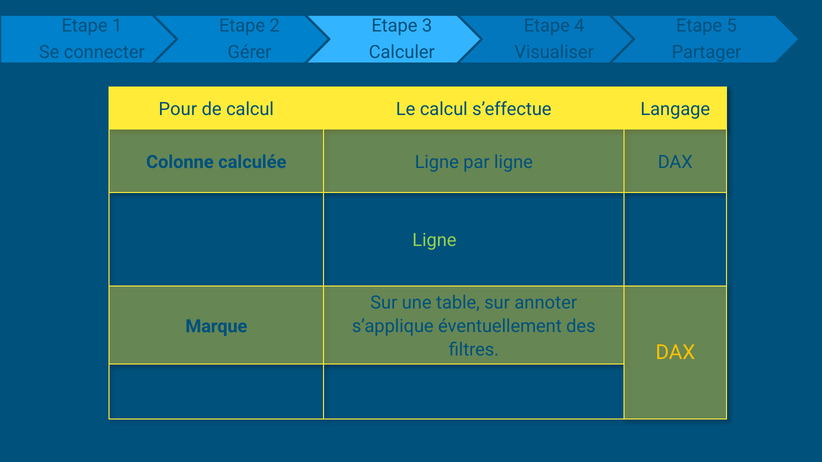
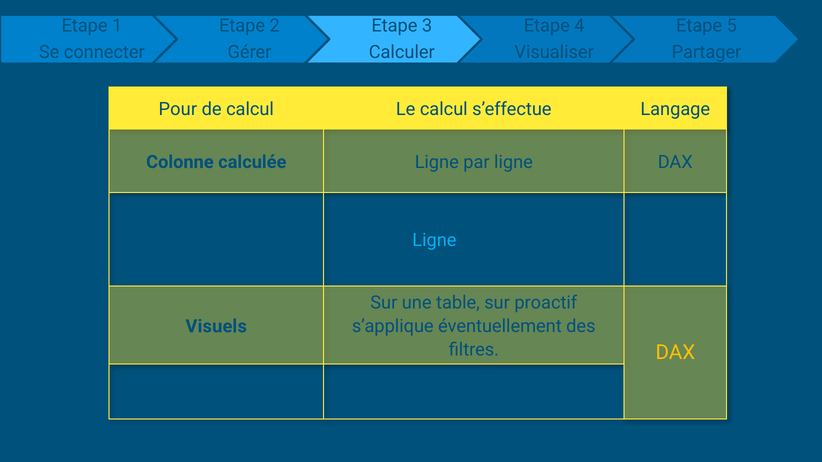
Ligne at (434, 241) colour: light green -> light blue
annoter: annoter -> proactif
Marque: Marque -> Visuels
